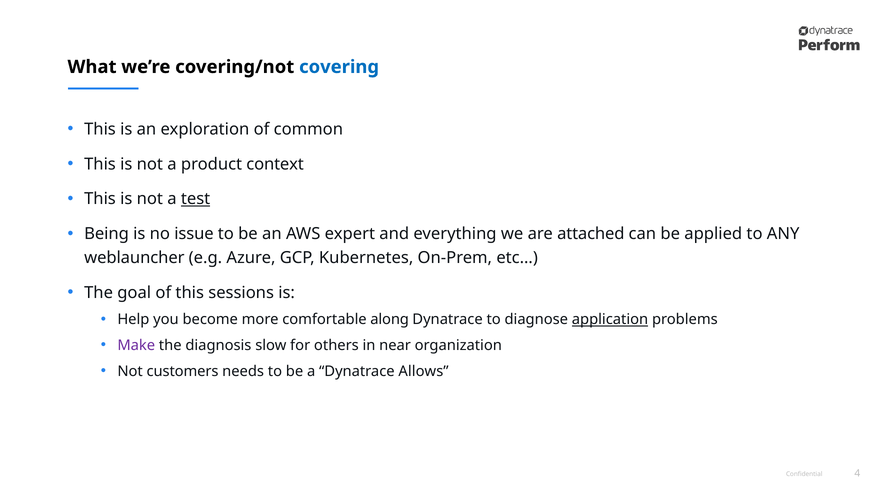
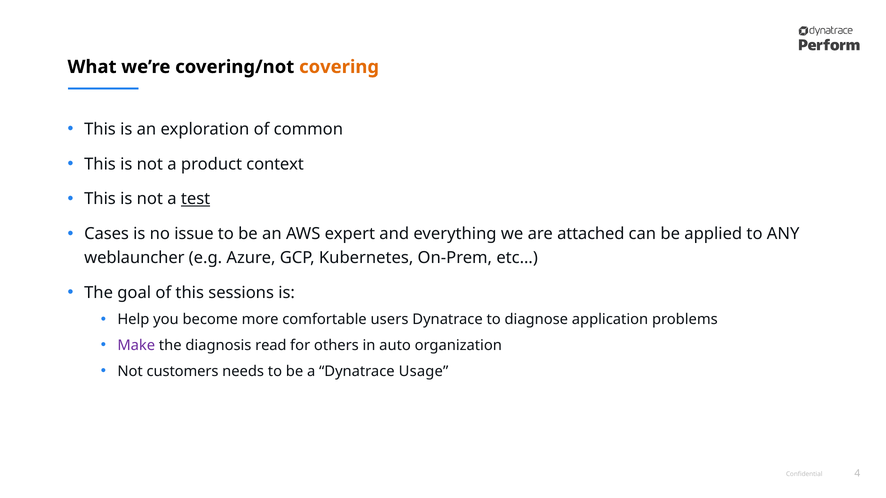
covering colour: blue -> orange
Being: Being -> Cases
along: along -> users
application underline: present -> none
slow: slow -> read
near: near -> auto
Allows: Allows -> Usage
